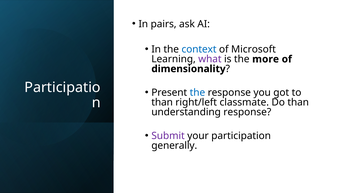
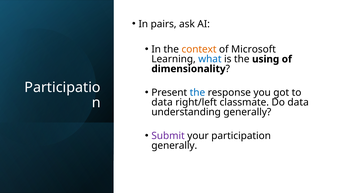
context colour: blue -> orange
what colour: purple -> blue
more: more -> using
than at (162, 102): than -> data
Do than: than -> data
understanding response: response -> generally
